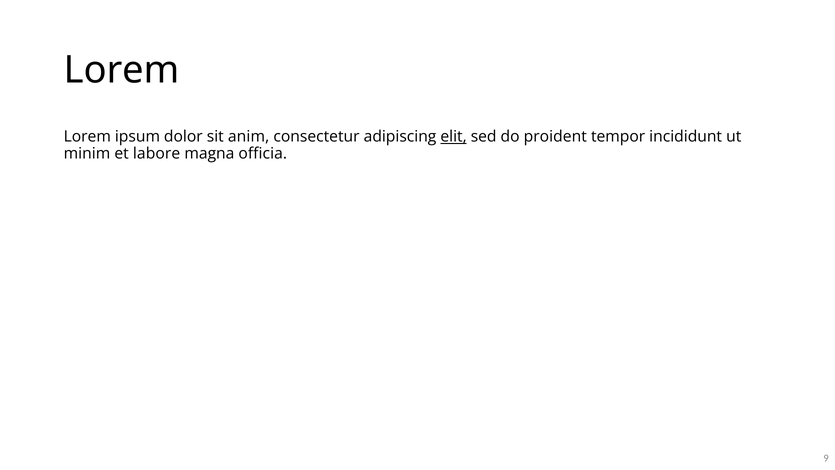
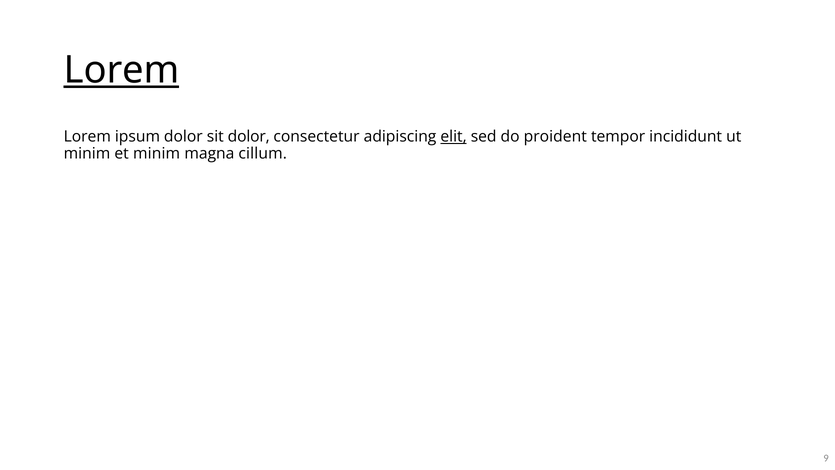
Lorem at (122, 70) underline: none -> present
sit anim: anim -> dolor
et labore: labore -> minim
officia: officia -> cillum
